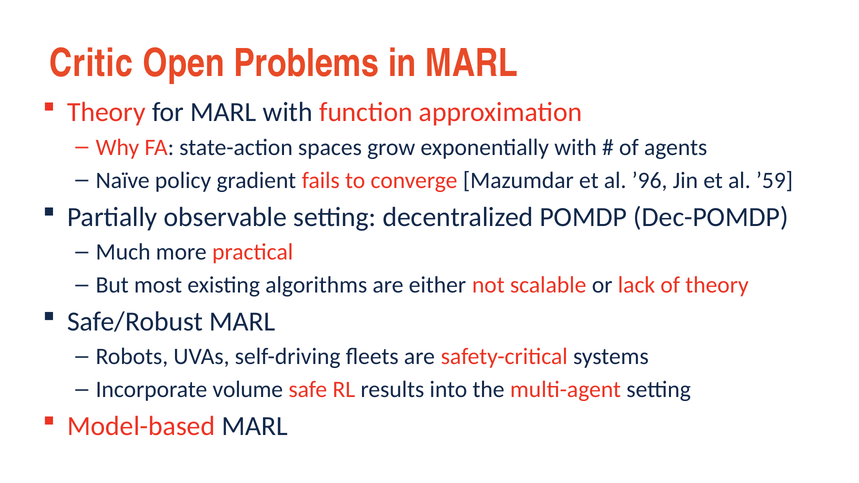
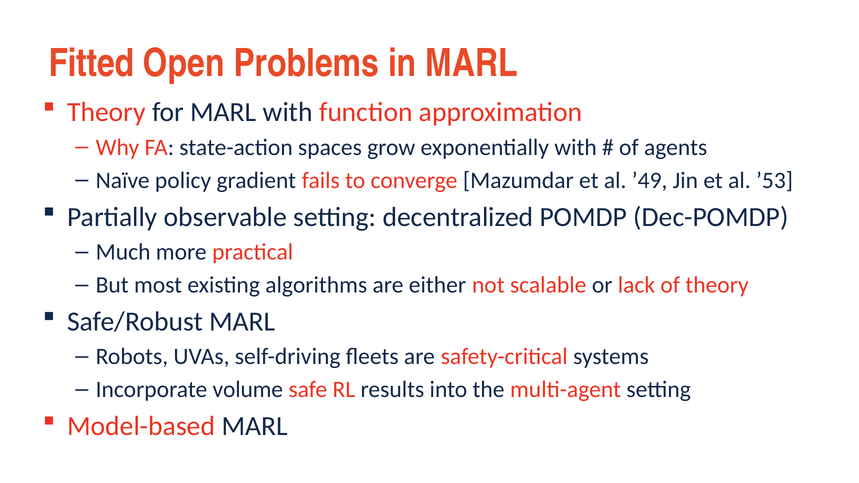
Critic: Critic -> Fitted
’96: ’96 -> ’49
’59: ’59 -> ’53
